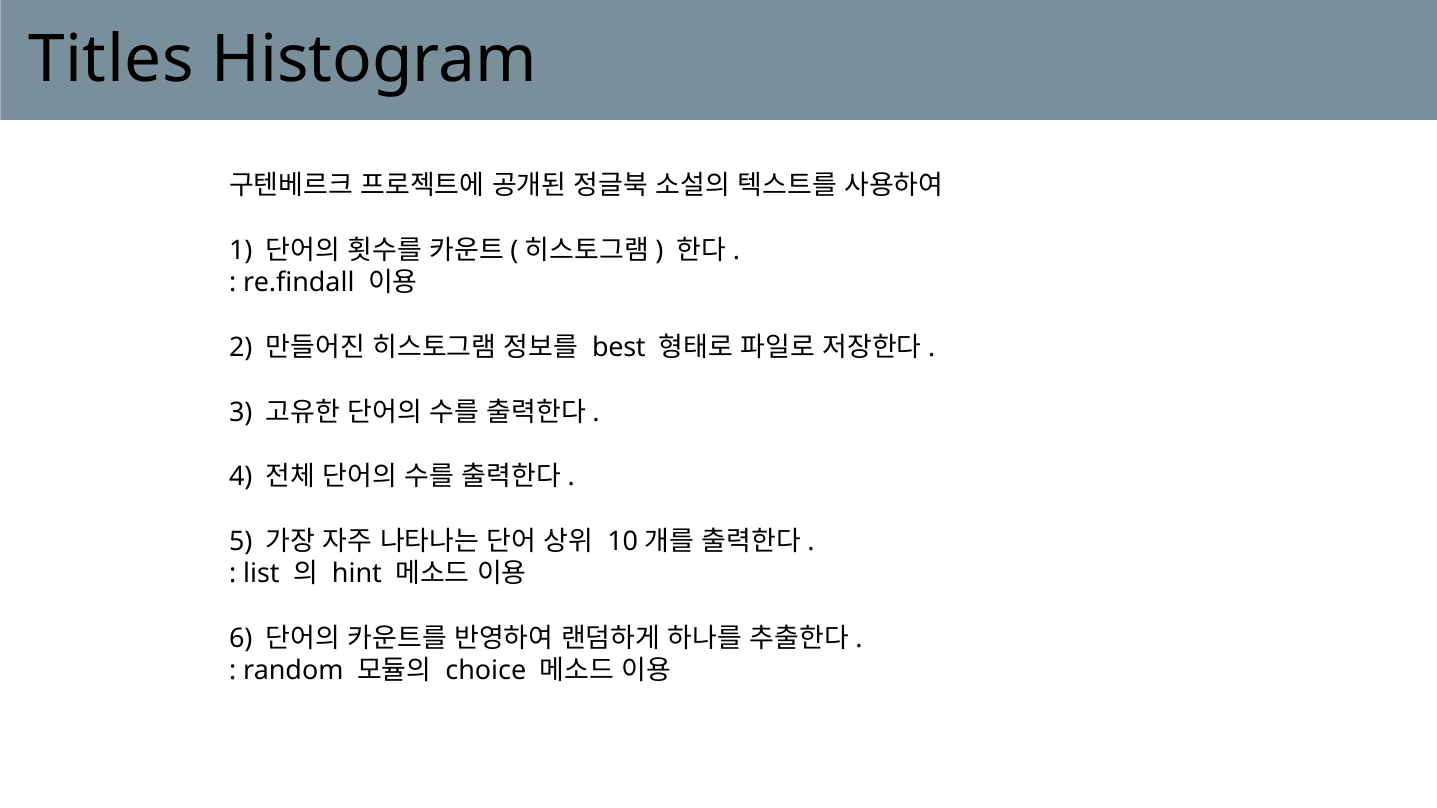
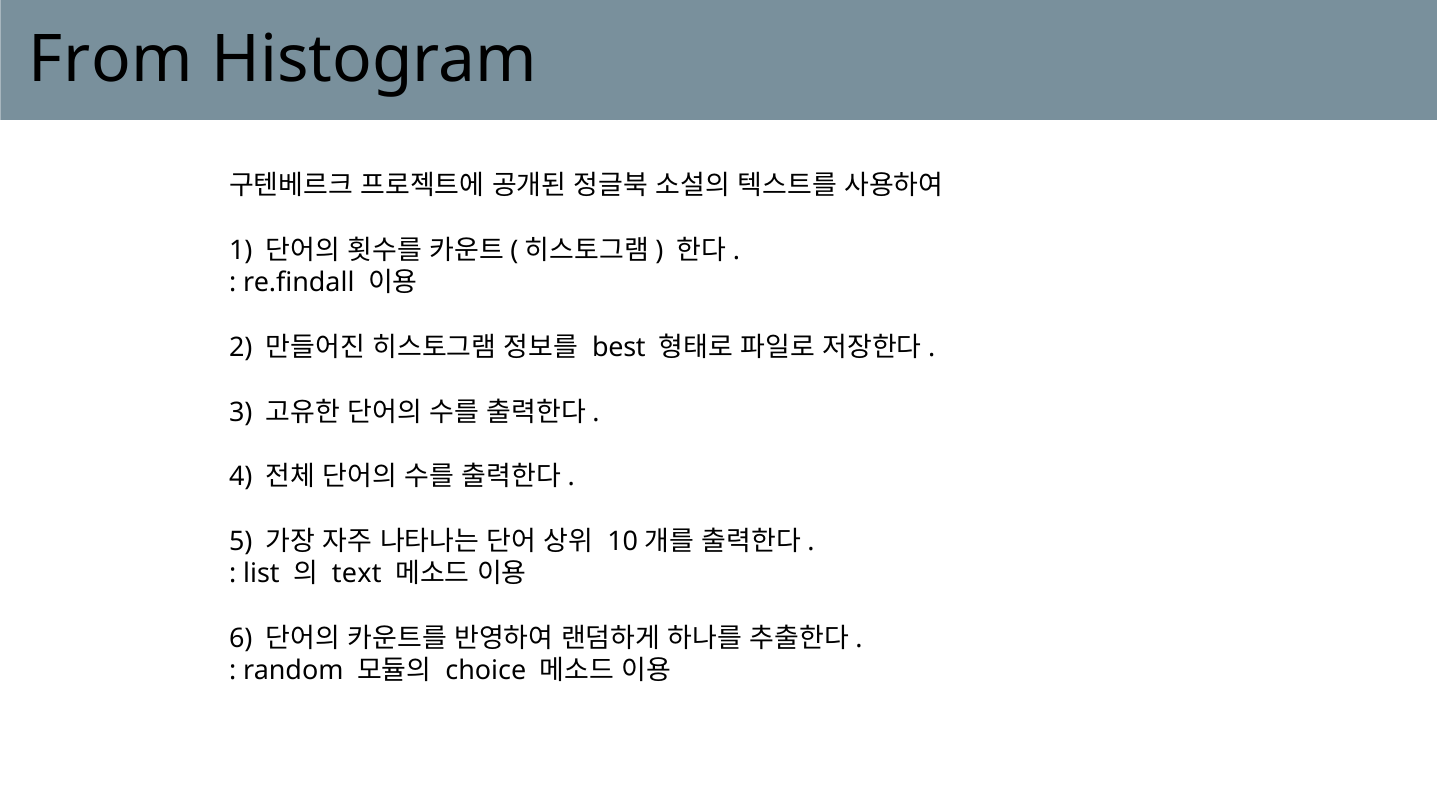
Titles: Titles -> From
hint: hint -> text
